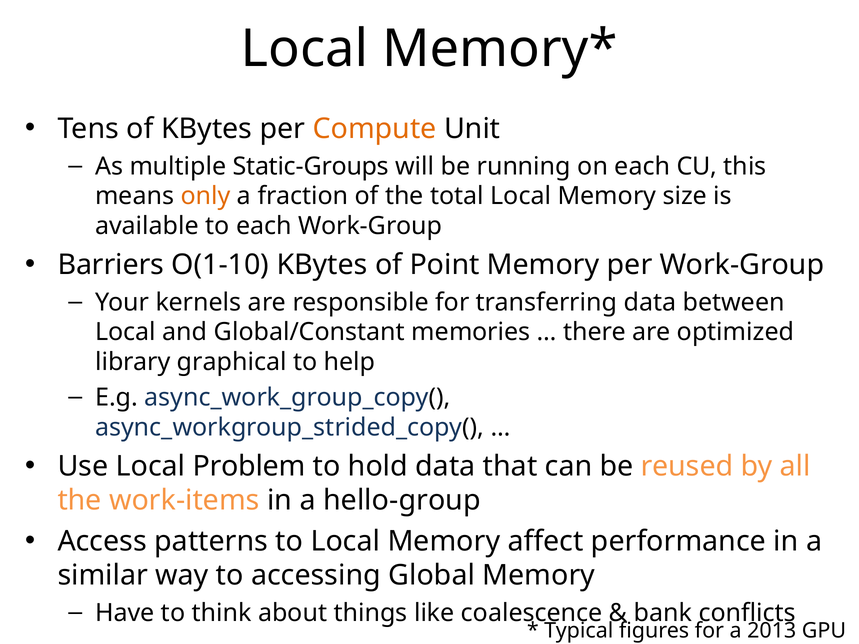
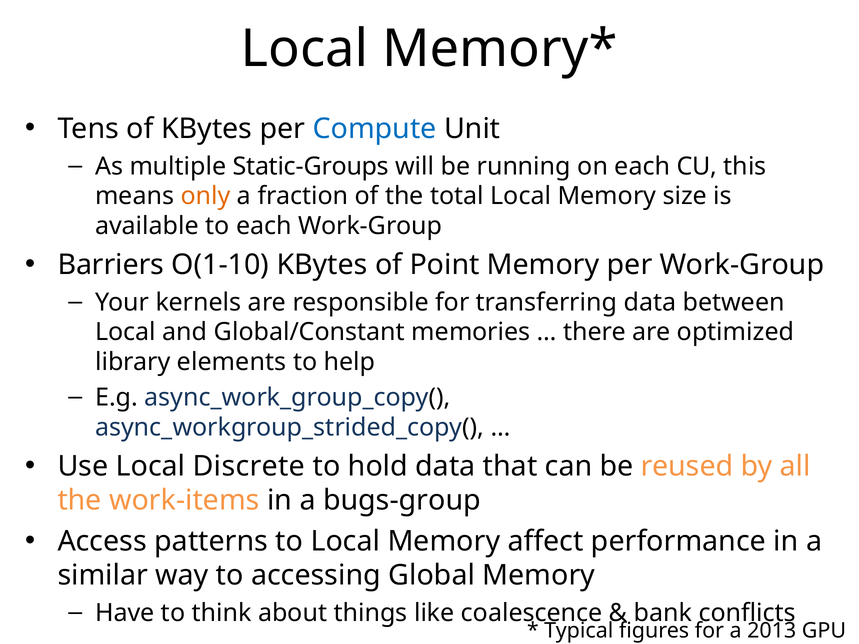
Compute colour: orange -> blue
graphical: graphical -> elements
Problem: Problem -> Discrete
hello-group: hello-group -> bugs-group
